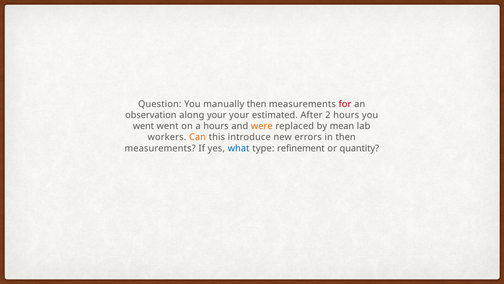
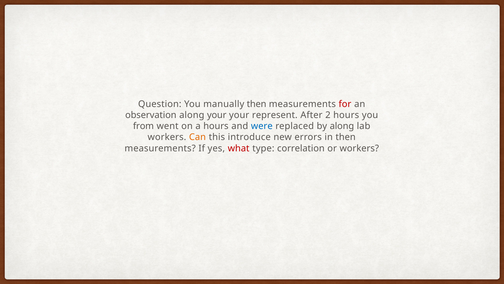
estimated: estimated -> represent
went at (143, 126): went -> from
were colour: orange -> blue
by mean: mean -> along
what colour: blue -> red
refinement: refinement -> correlation
or quantity: quantity -> workers
